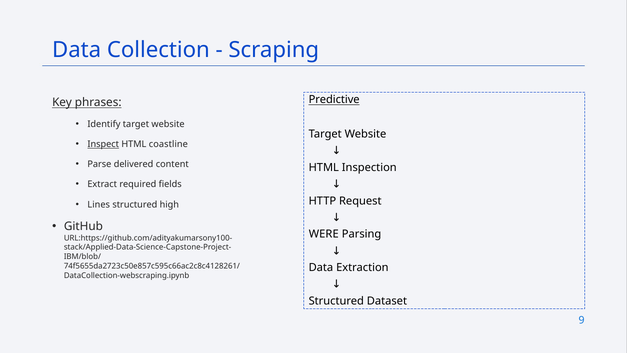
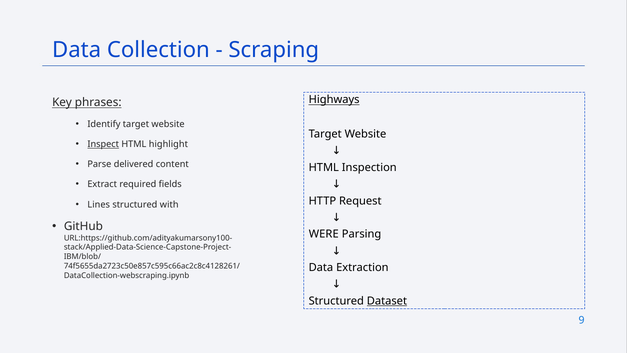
Predictive: Predictive -> Highways
coastline: coastline -> highlight
high: high -> with
Dataset underline: none -> present
